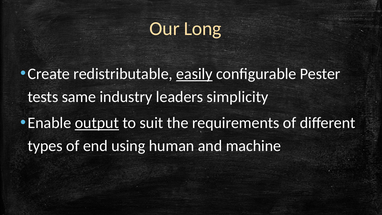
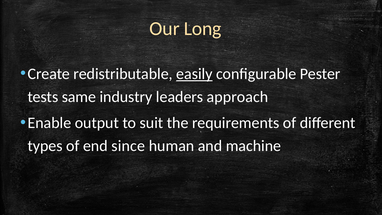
simplicity: simplicity -> approach
output underline: present -> none
using: using -> since
